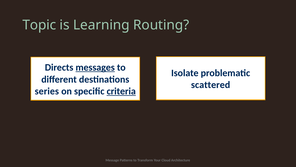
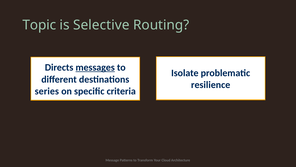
Learning: Learning -> Selective
scattered: scattered -> resilience
criteria underline: present -> none
